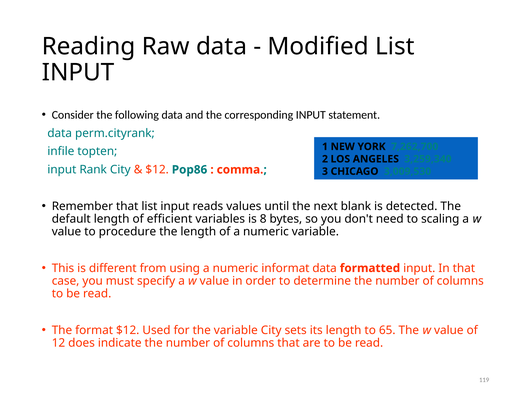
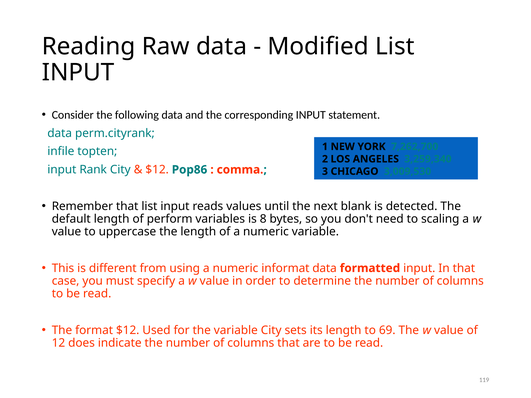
efficient: efficient -> perform
procedure: procedure -> uppercase
65: 65 -> 69
